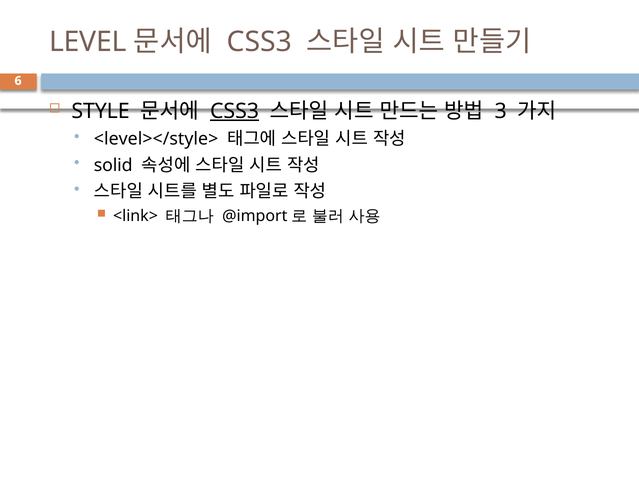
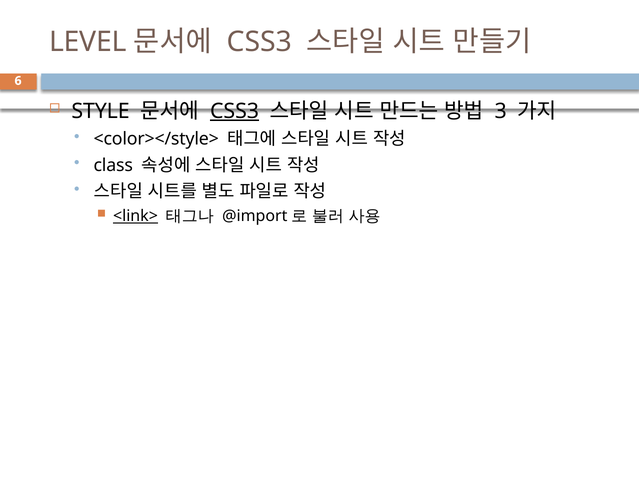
<level></style>: <level></style> -> <color></style>
solid: solid -> class
<link> underline: none -> present
